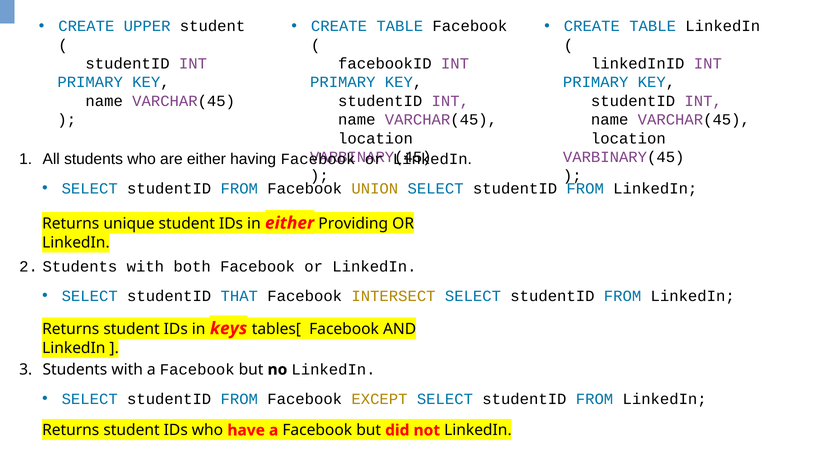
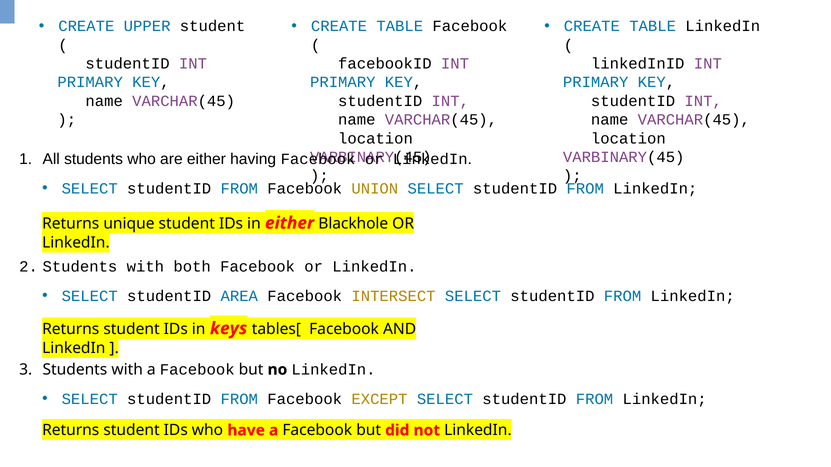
Providing: Providing -> Blackhole
THAT: THAT -> AREA
